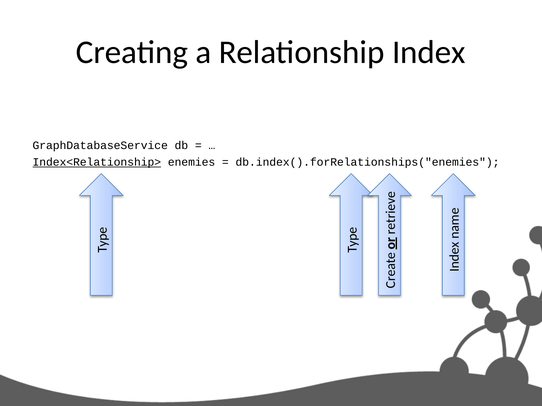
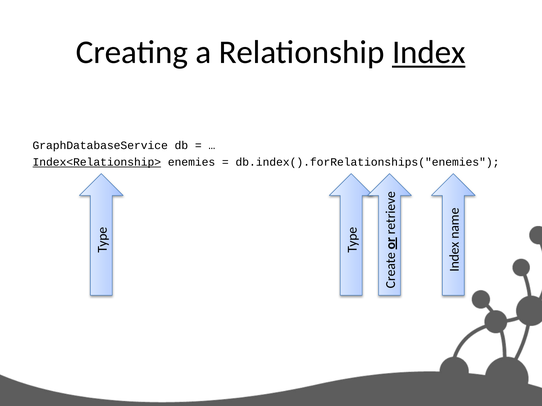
Index underline: none -> present
